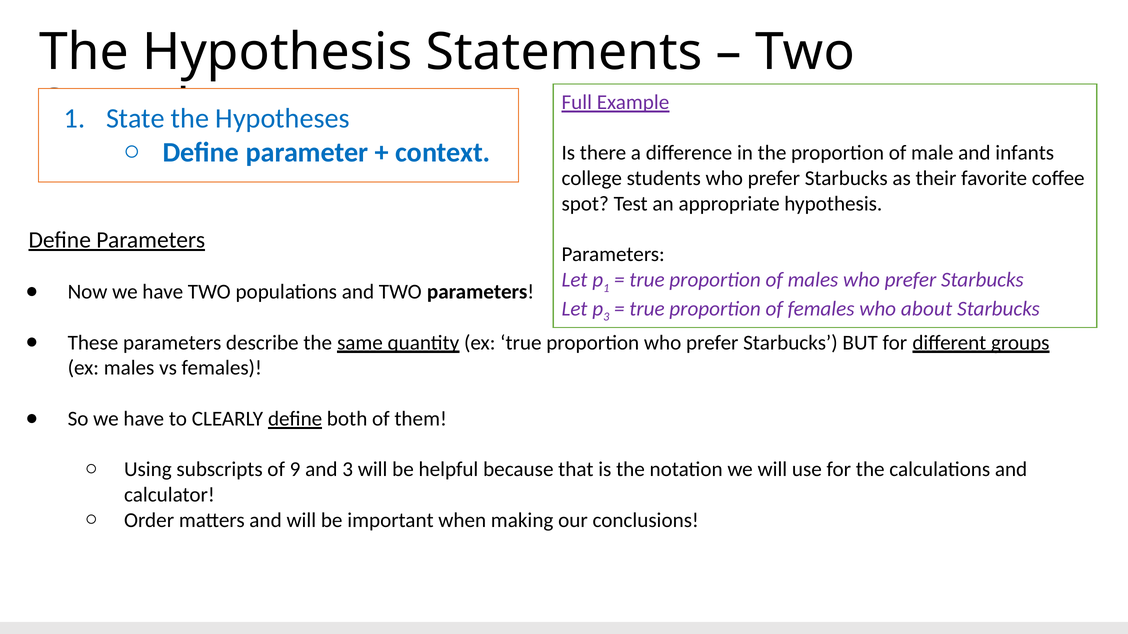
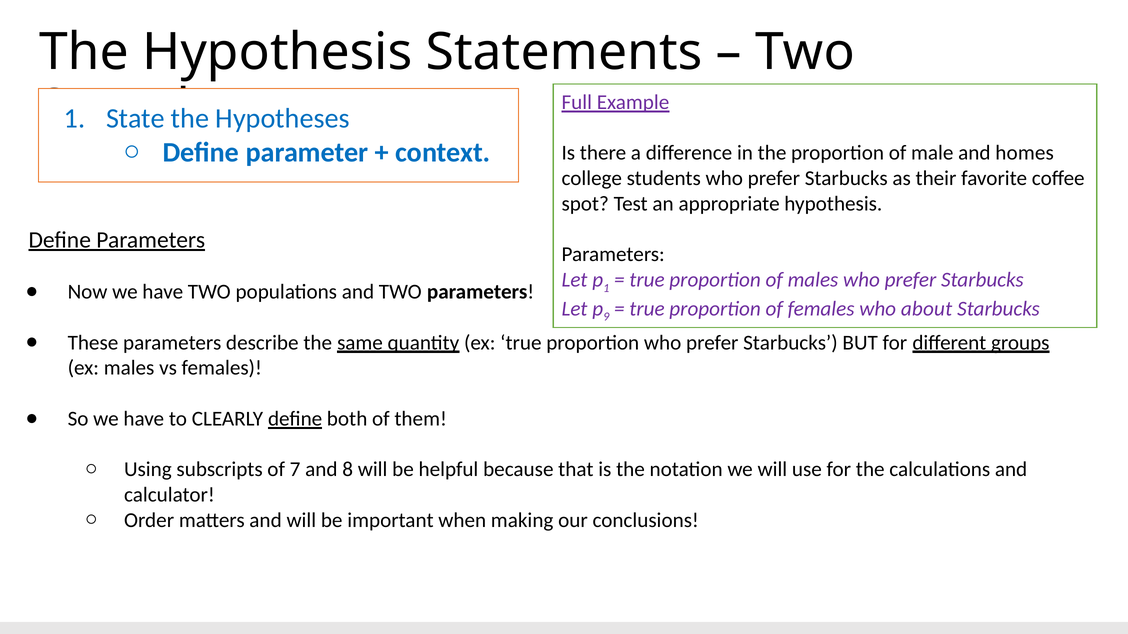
infants: infants -> homes
3 at (606, 317): 3 -> 9
9: 9 -> 7
and 3: 3 -> 8
